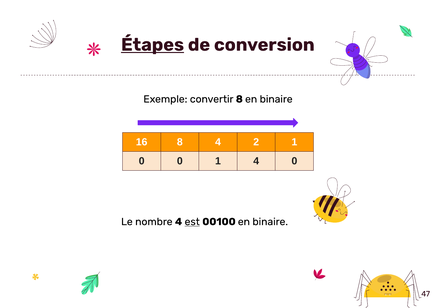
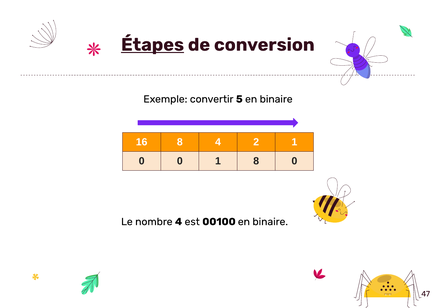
convertir 8: 8 -> 5
1 4: 4 -> 8
est underline: present -> none
